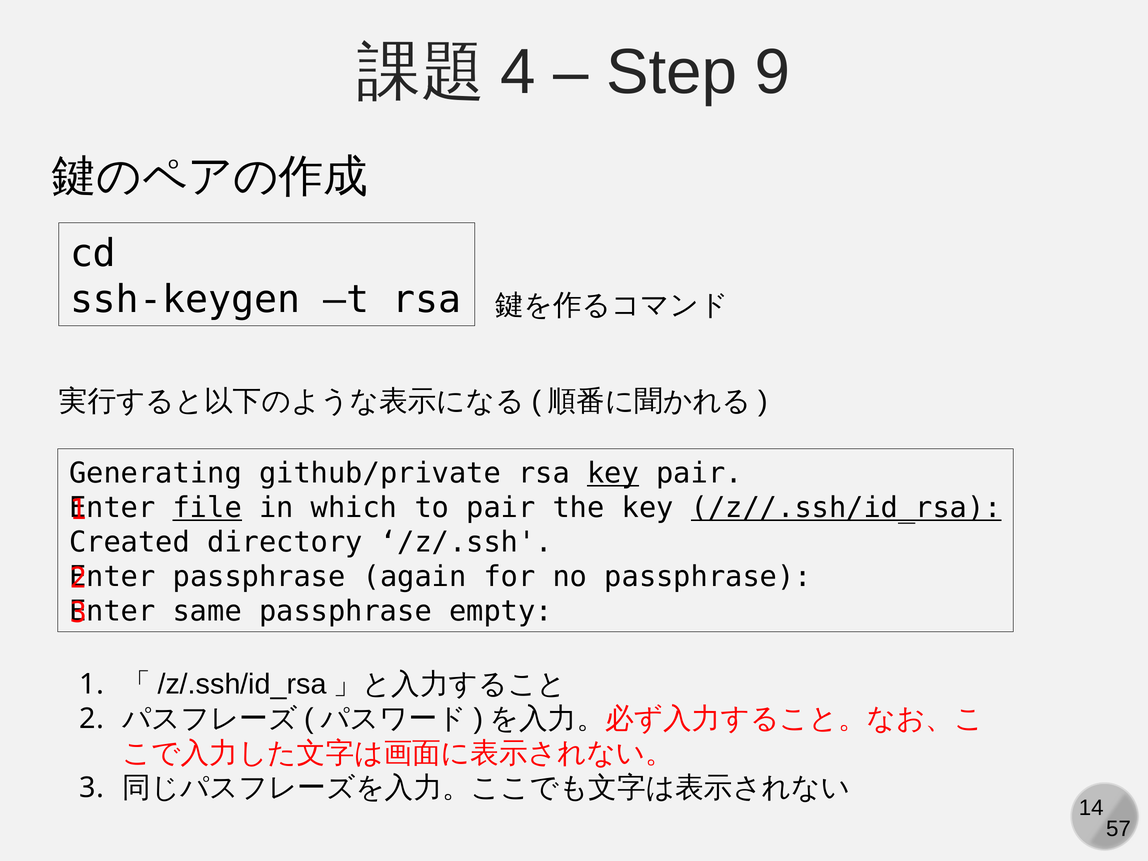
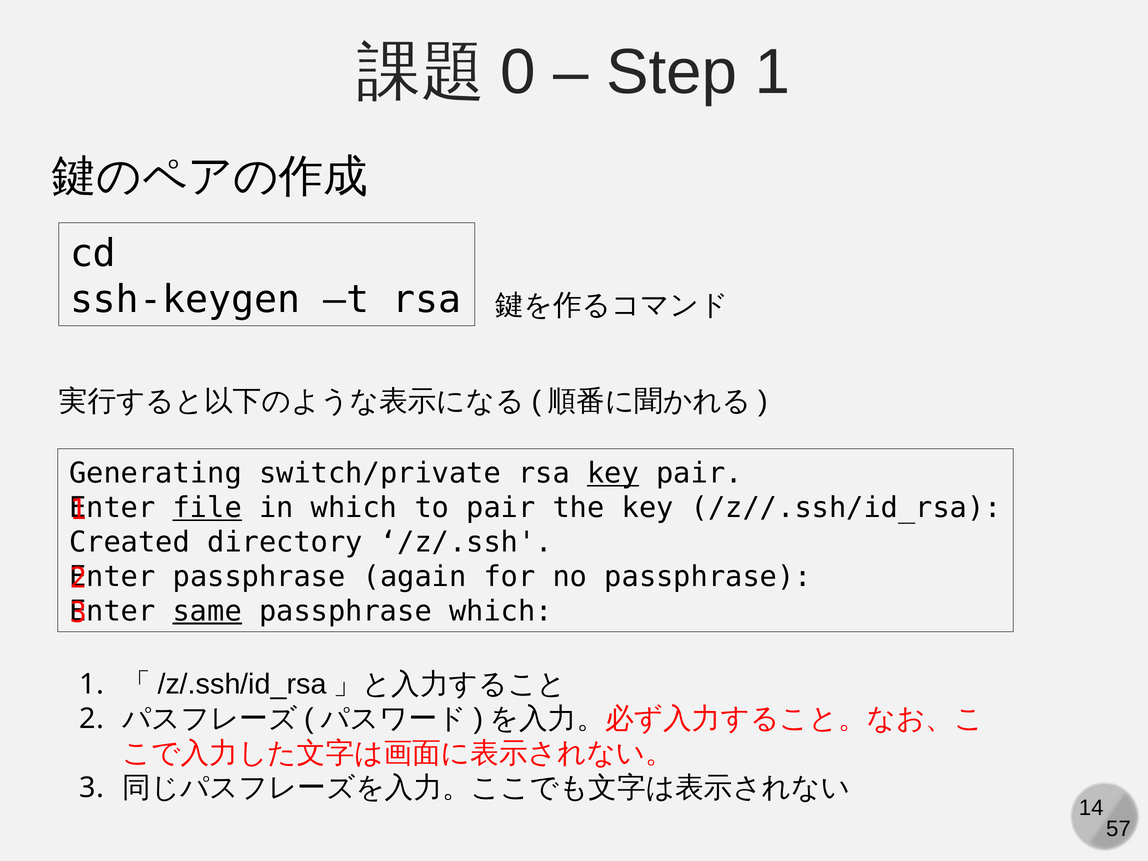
4: 4 -> 0
Step 9: 9 -> 1
github/private: github/private -> switch/private
/z//.ssh/id_rsa underline: present -> none
same underline: none -> present
passphrase empty: empty -> which
